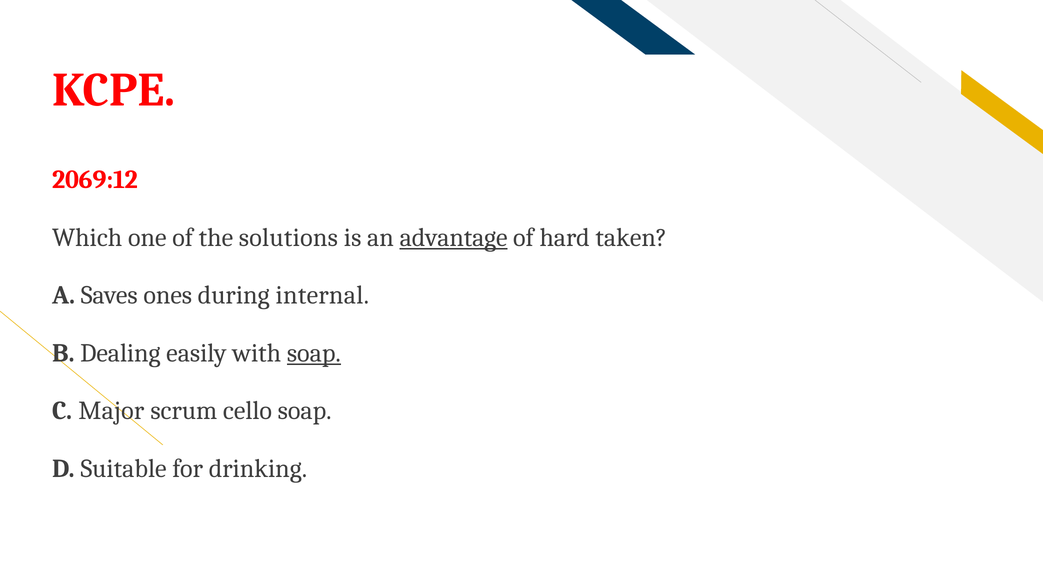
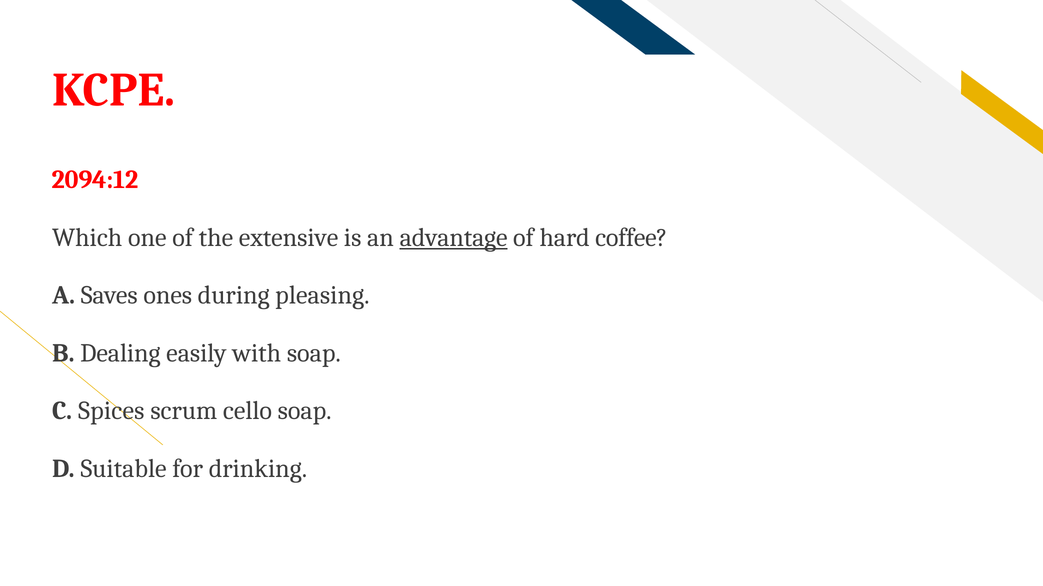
2069:12: 2069:12 -> 2094:12
solutions: solutions -> extensive
taken: taken -> coffee
internal: internal -> pleasing
soap at (314, 353) underline: present -> none
Major: Major -> Spices
